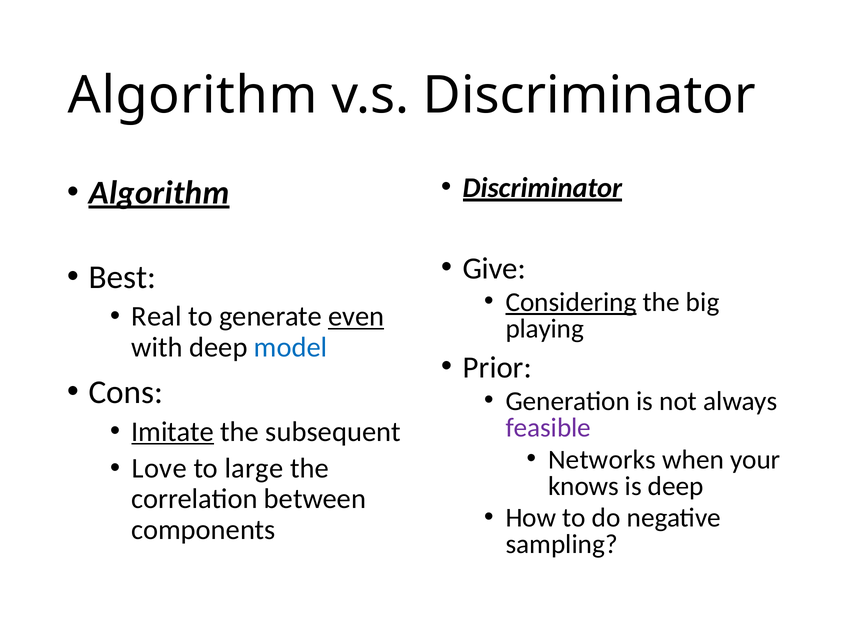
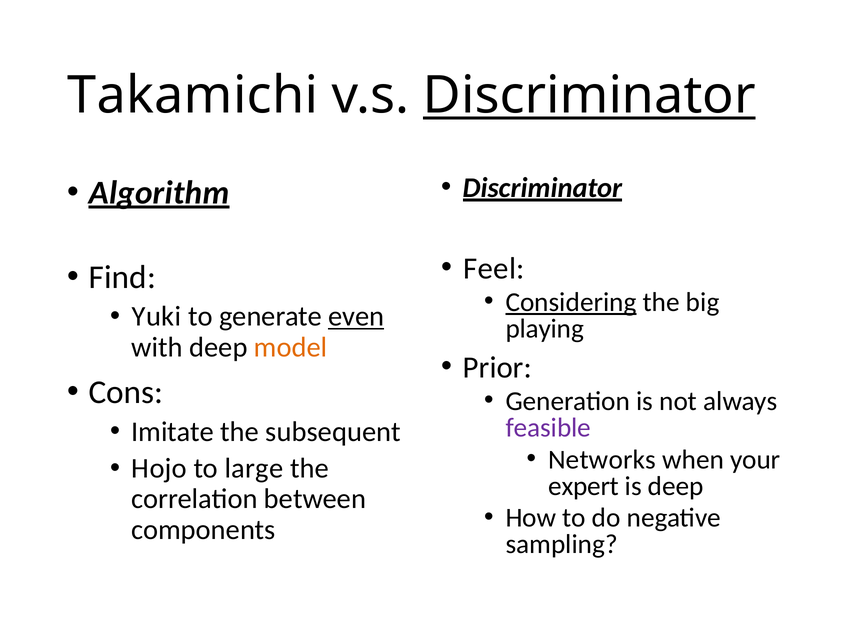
Algorithm at (193, 96): Algorithm -> Takamichi
Discriminator at (589, 96) underline: none -> present
Give: Give -> Feel
Best: Best -> Find
Real: Real -> Yuki
model colour: blue -> orange
Imitate underline: present -> none
Love: Love -> Hojo
knows: knows -> expert
